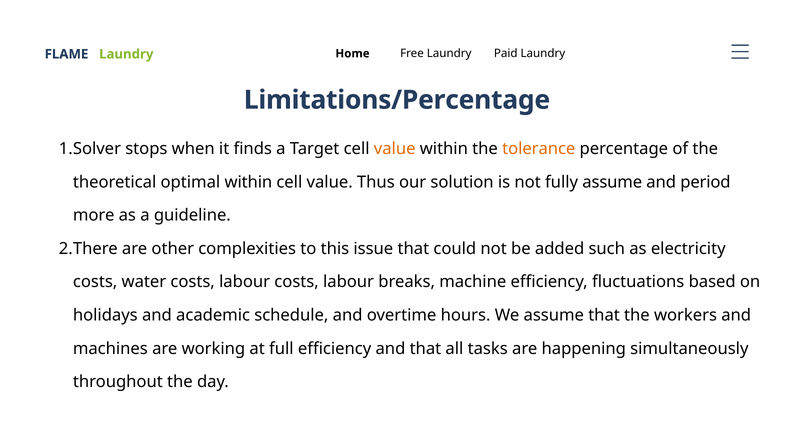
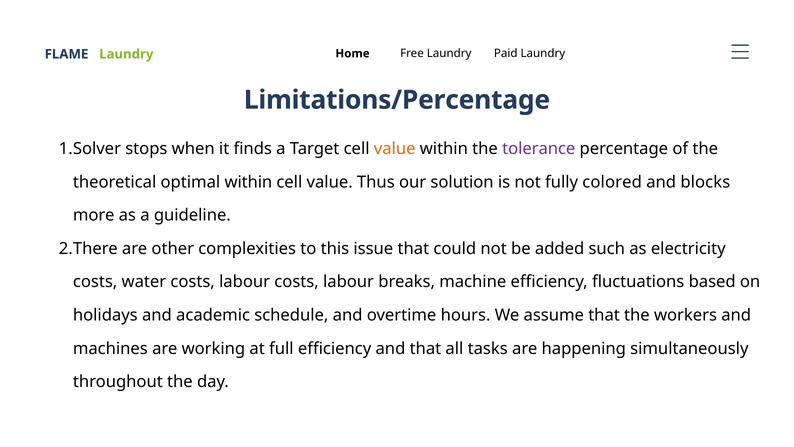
tolerance colour: orange -> purple
fully assume: assume -> colored
period: period -> blocks
